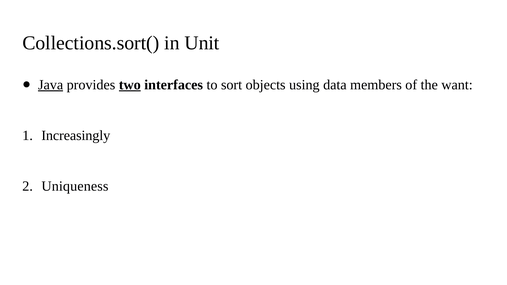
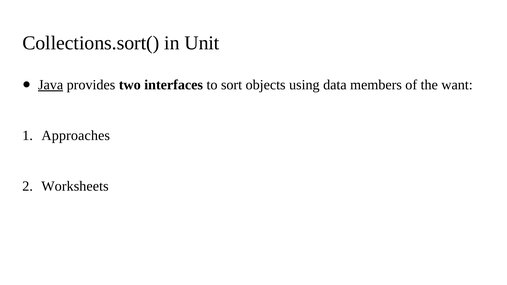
two underline: present -> none
Increasingly: Increasingly -> Approaches
Uniqueness: Uniqueness -> Worksheets
